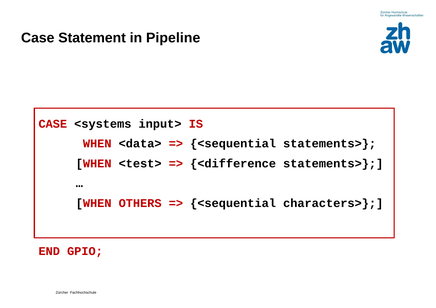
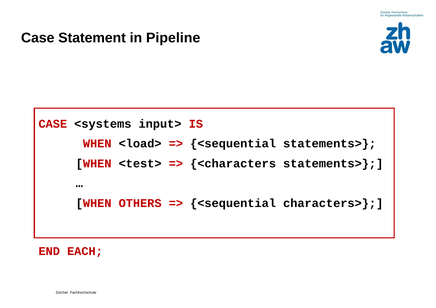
<data>: <data> -> <load>
<difference: <difference -> <characters
GPIO: GPIO -> EACH
